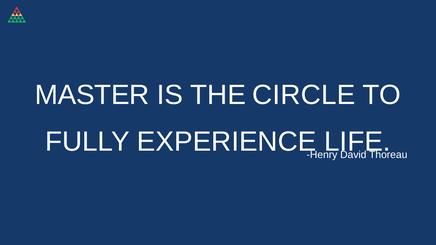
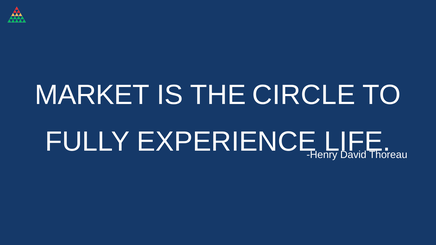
MASTER: MASTER -> MARKET
